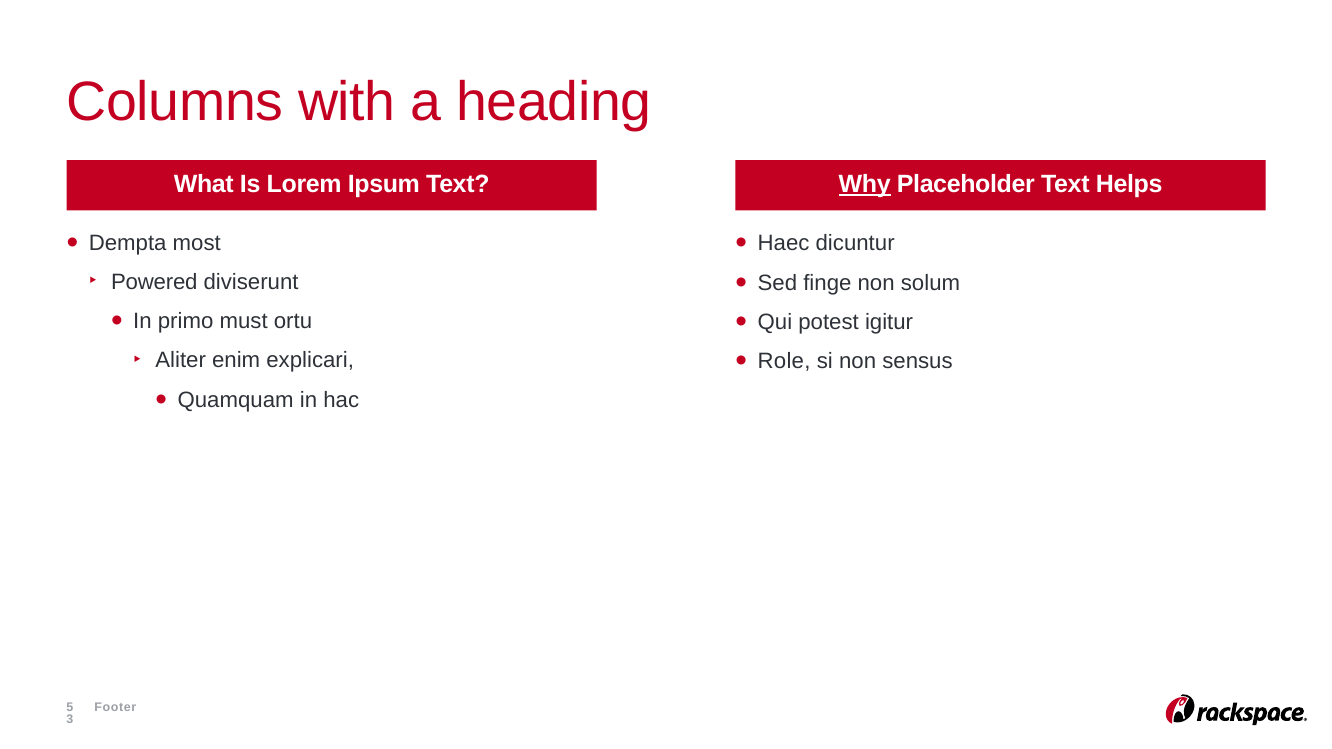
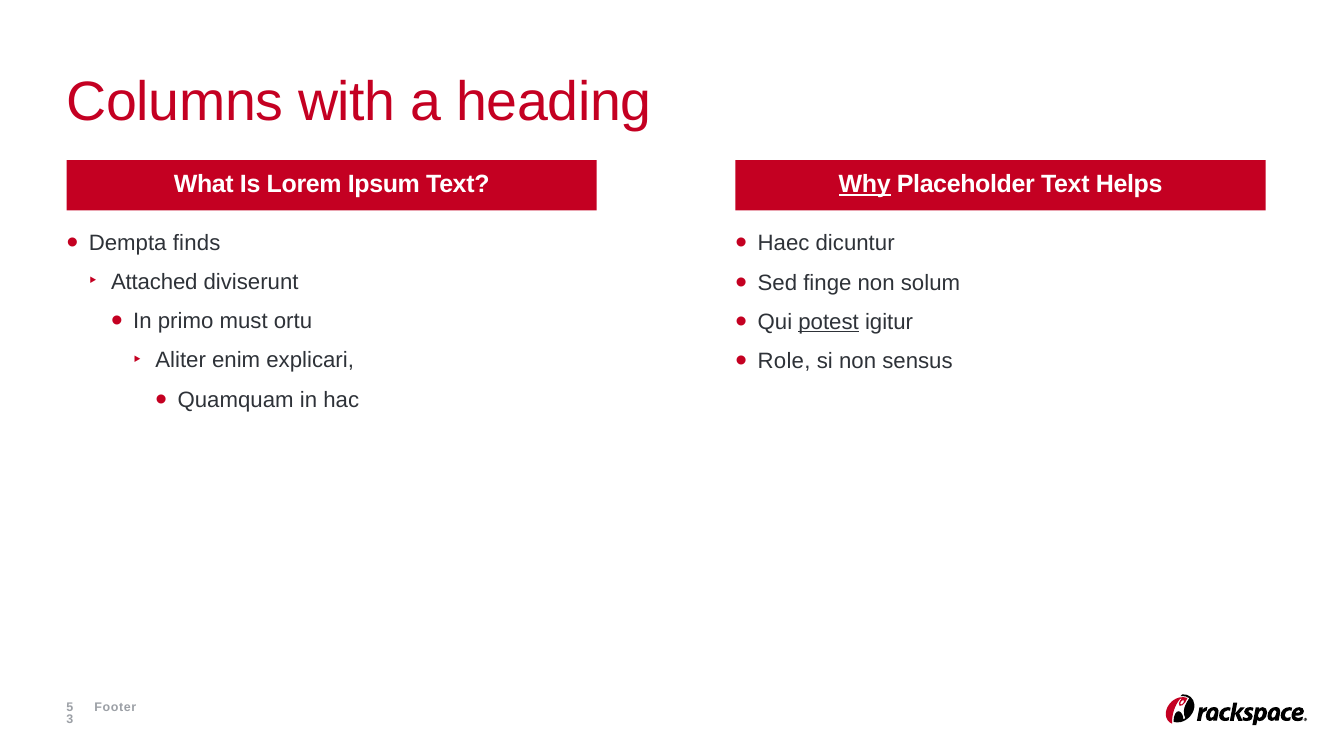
most: most -> finds
Powered: Powered -> Attached
potest underline: none -> present
